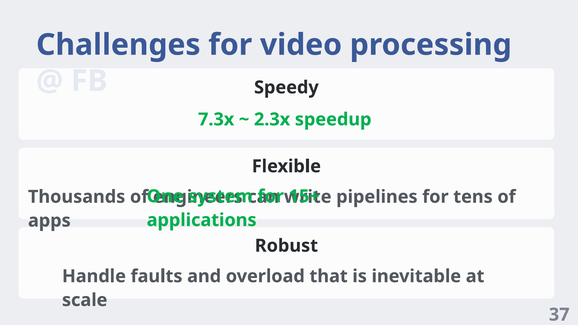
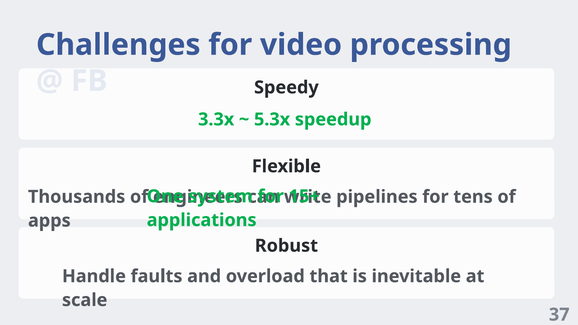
7.3x: 7.3x -> 3.3x
2.3x: 2.3x -> 5.3x
